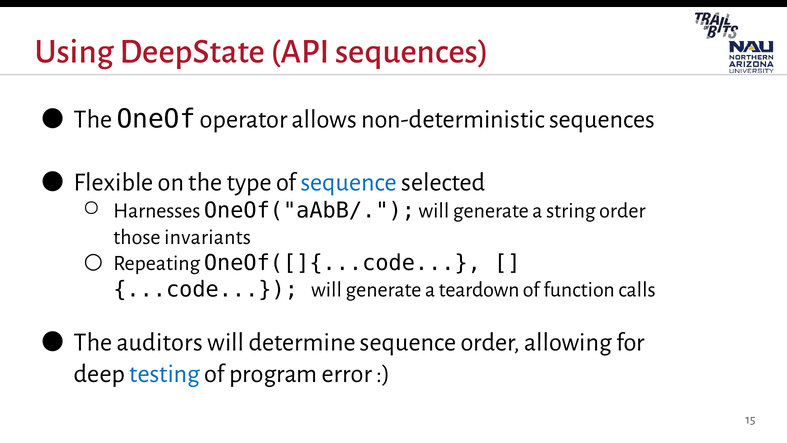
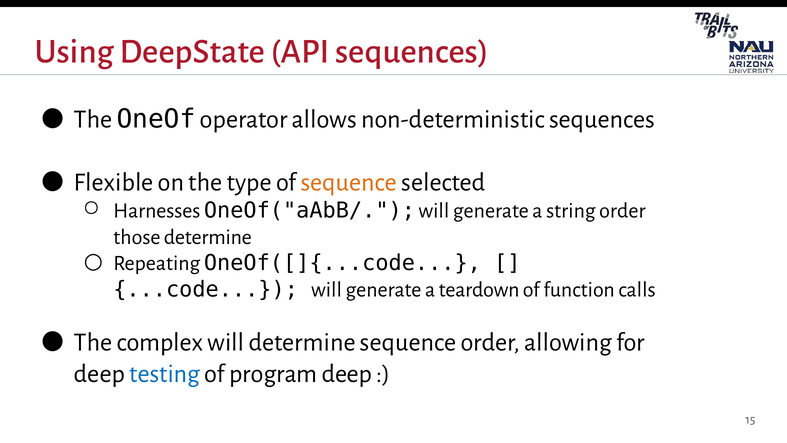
sequence at (349, 182) colour: blue -> orange
those invariants: invariants -> determine
auditors: auditors -> complex
program error: error -> deep
